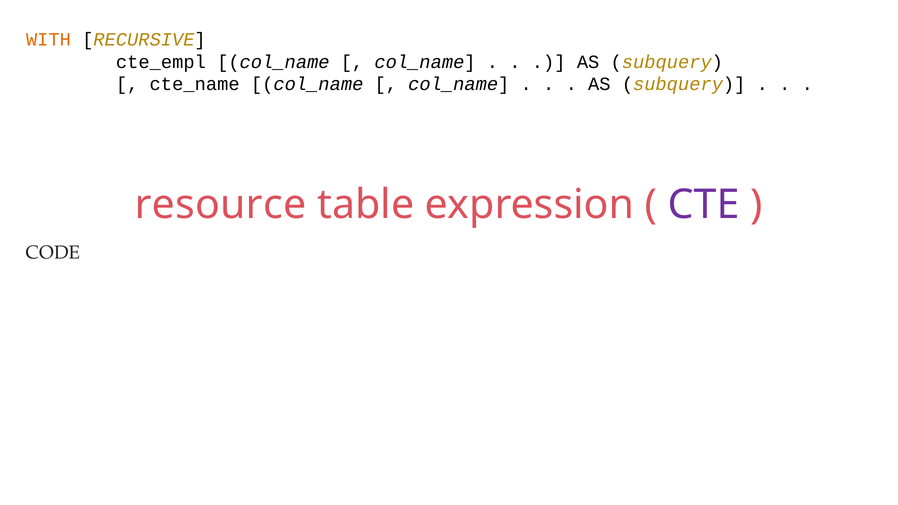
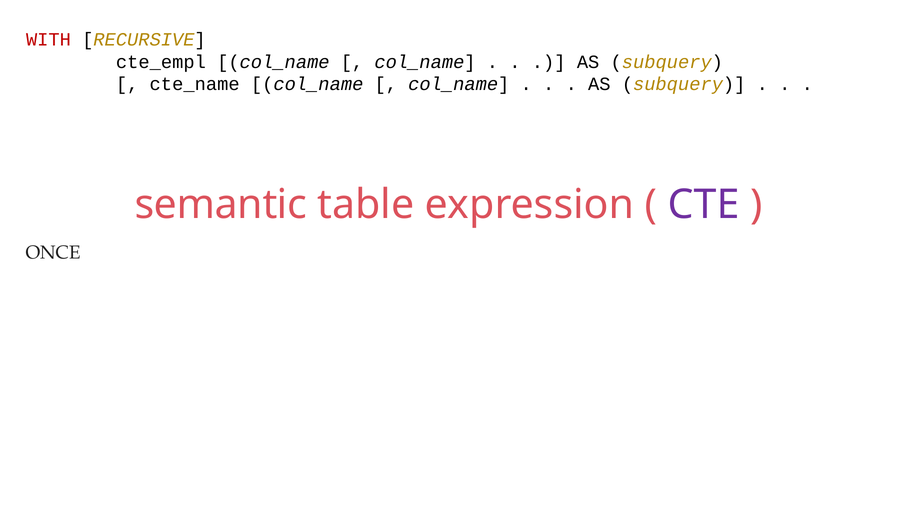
WITH colour: orange -> red
resource: resource -> semantic
CODE: CODE -> ONCE
